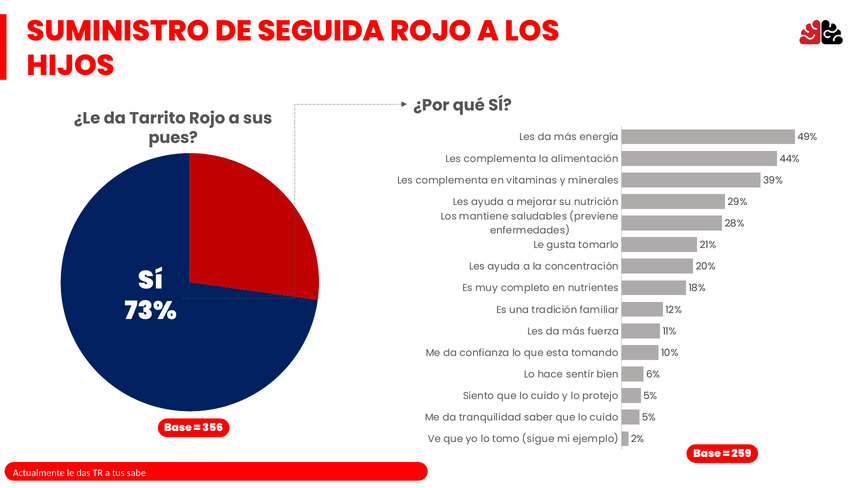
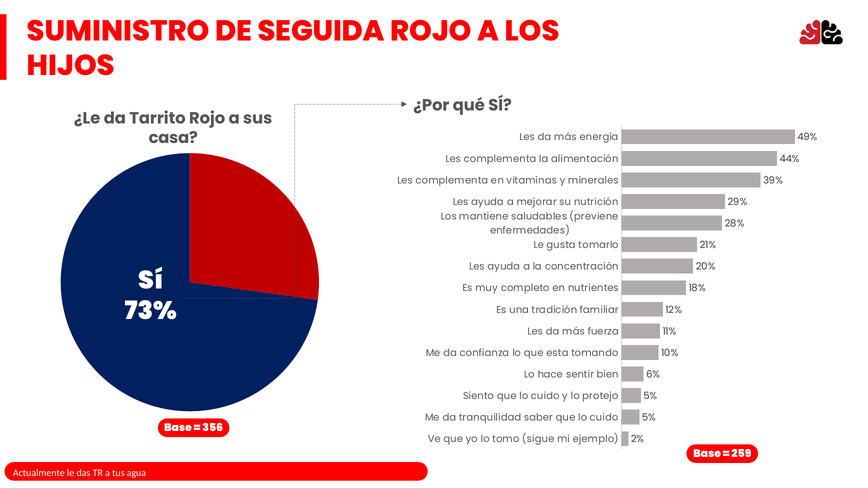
pues: pues -> casa
sabe: sabe -> agua
